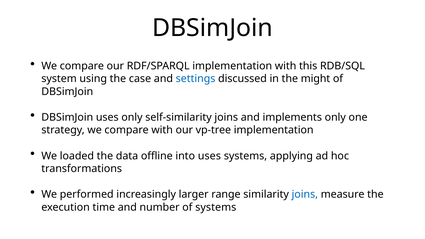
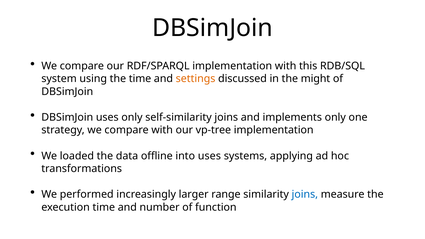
the case: case -> time
settings colour: blue -> orange
of systems: systems -> function
